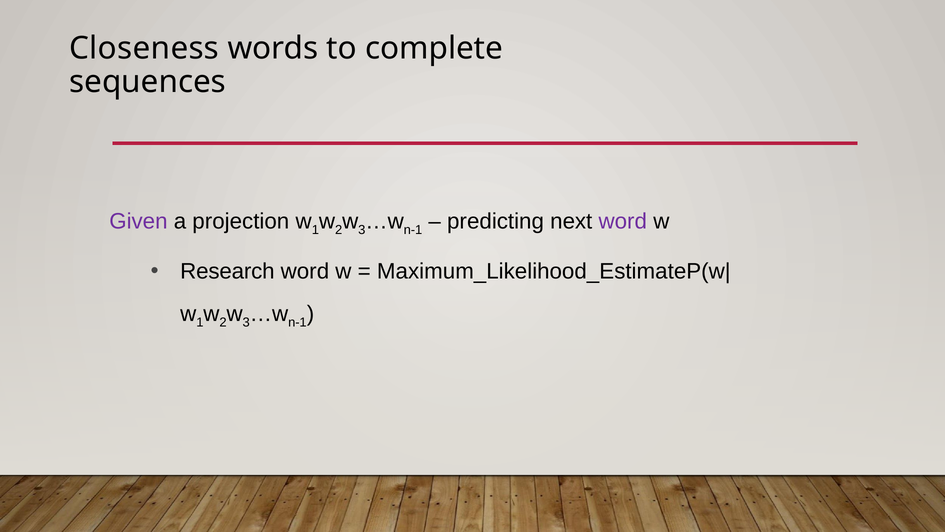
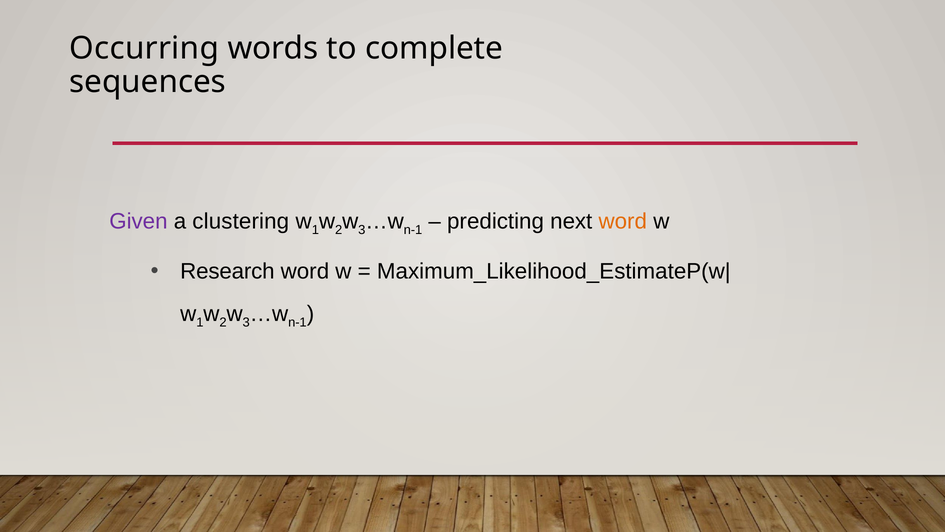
Closeness: Closeness -> Occurring
projection: projection -> clustering
word at (623, 221) colour: purple -> orange
